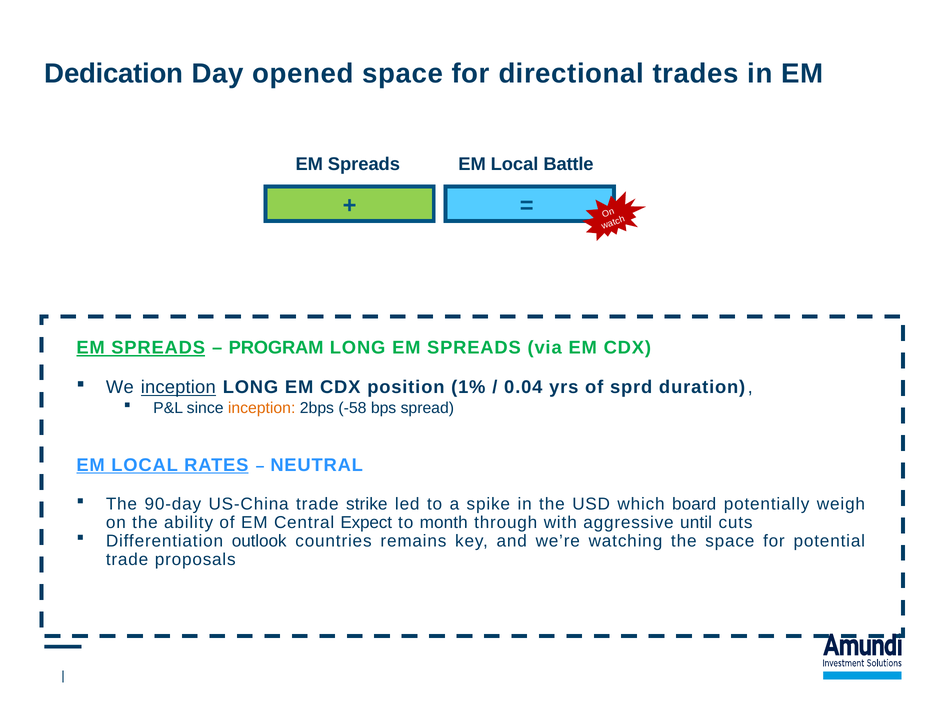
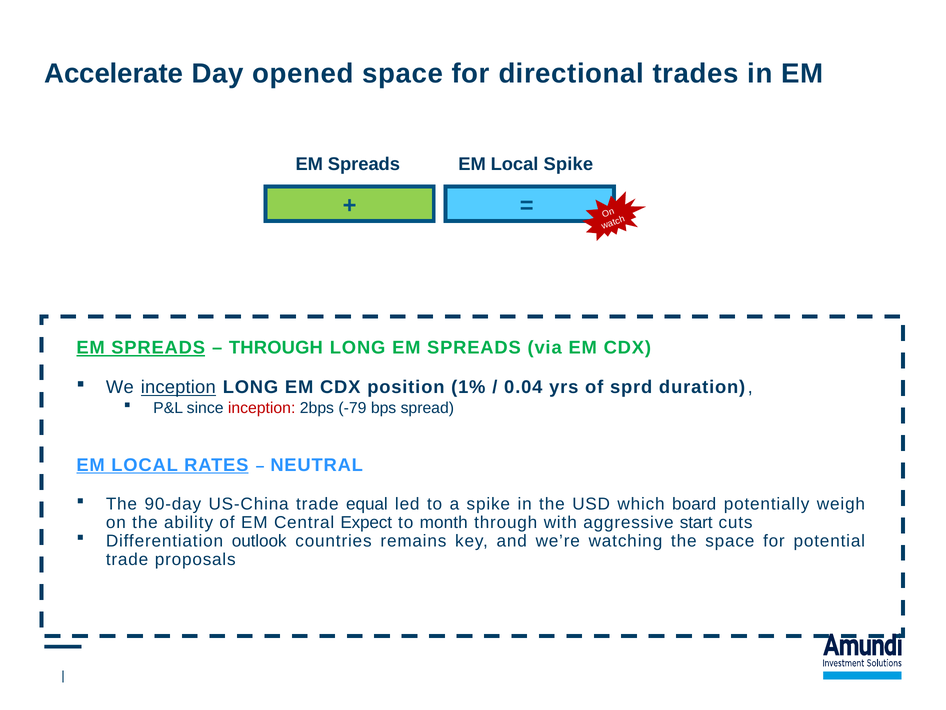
Dedication: Dedication -> Accelerate
Local Battle: Battle -> Spike
PROGRAM at (276, 347): PROGRAM -> THROUGH
inception at (262, 408) colour: orange -> red
-58: -58 -> -79
strike: strike -> equal
until: until -> start
